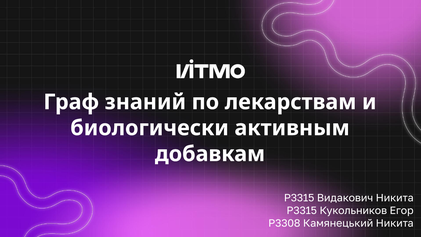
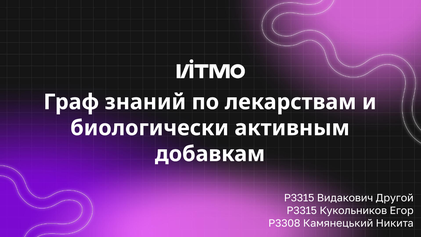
Видакович Никита: Никита -> Другой
